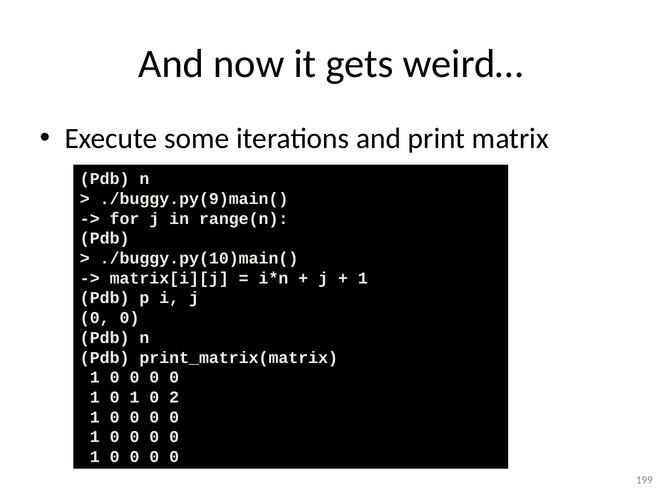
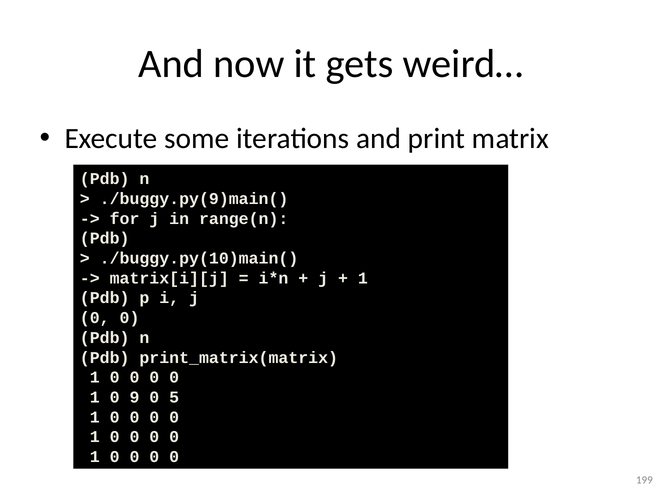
1 0 1: 1 -> 9
2: 2 -> 5
